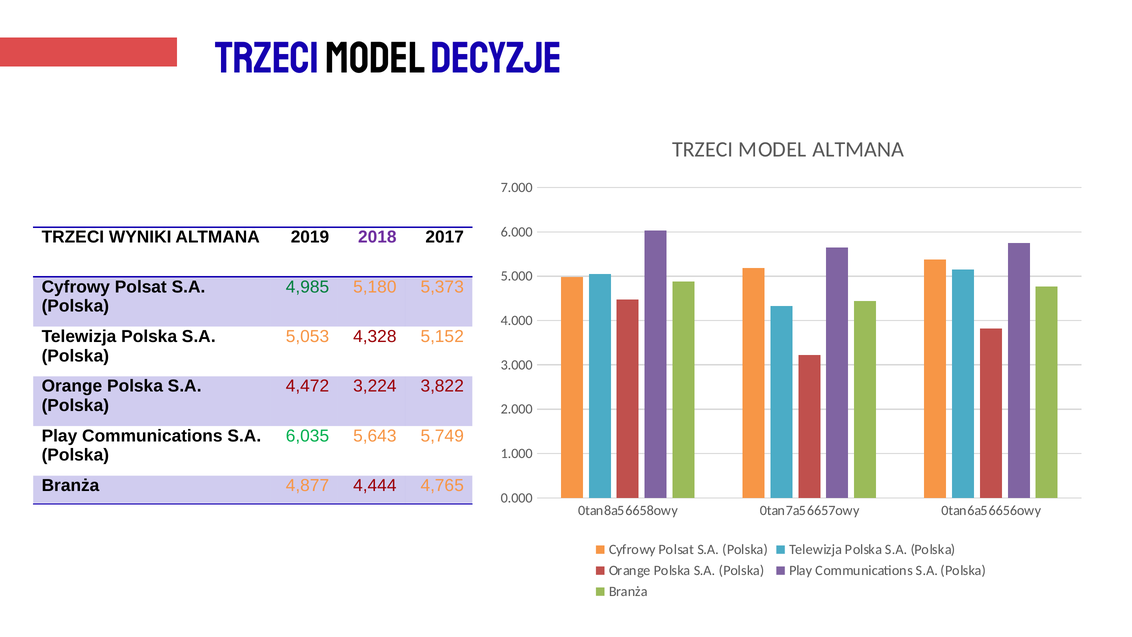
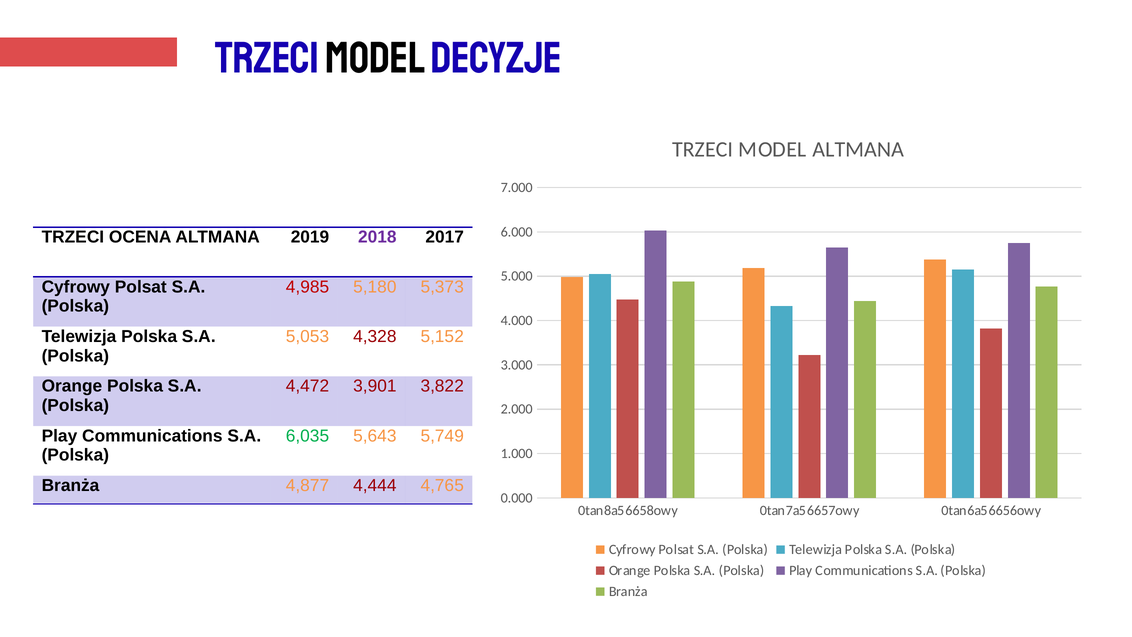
WYNIKI: WYNIKI -> OCENA
4,985 colour: green -> red
3,224: 3,224 -> 3,901
